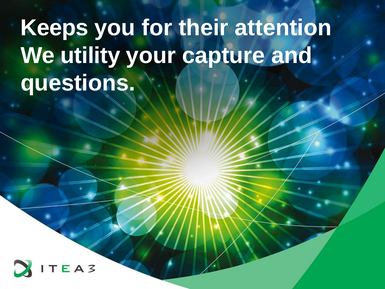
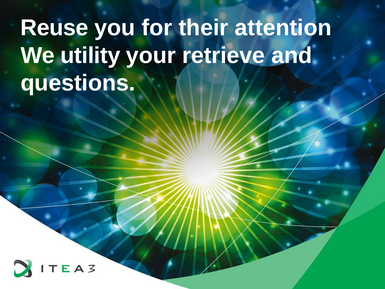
Keeps: Keeps -> Reuse
capture: capture -> retrieve
